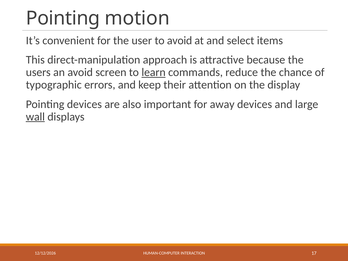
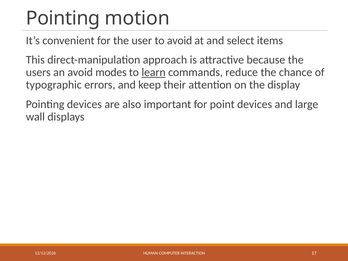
screen: screen -> modes
away: away -> point
wall underline: present -> none
